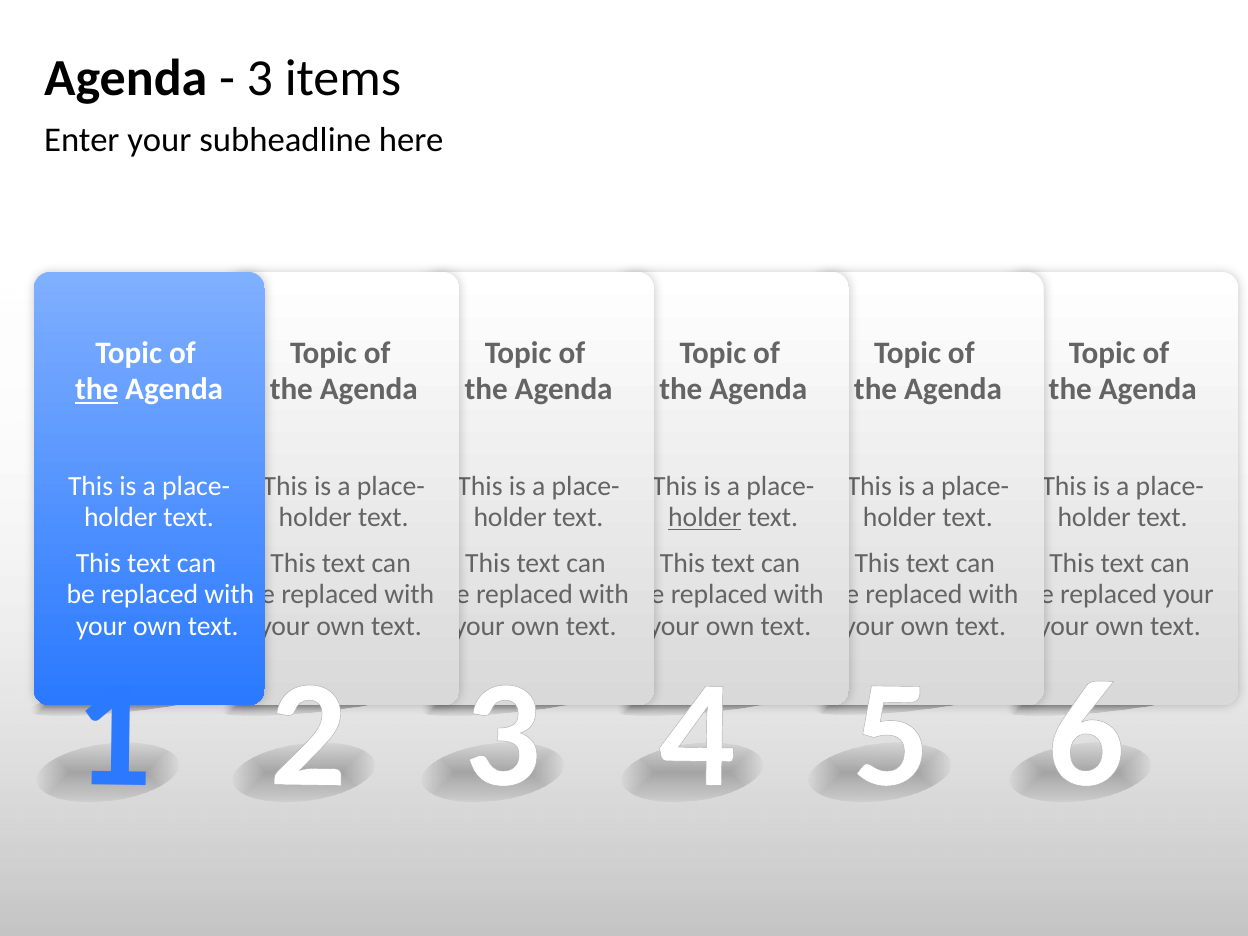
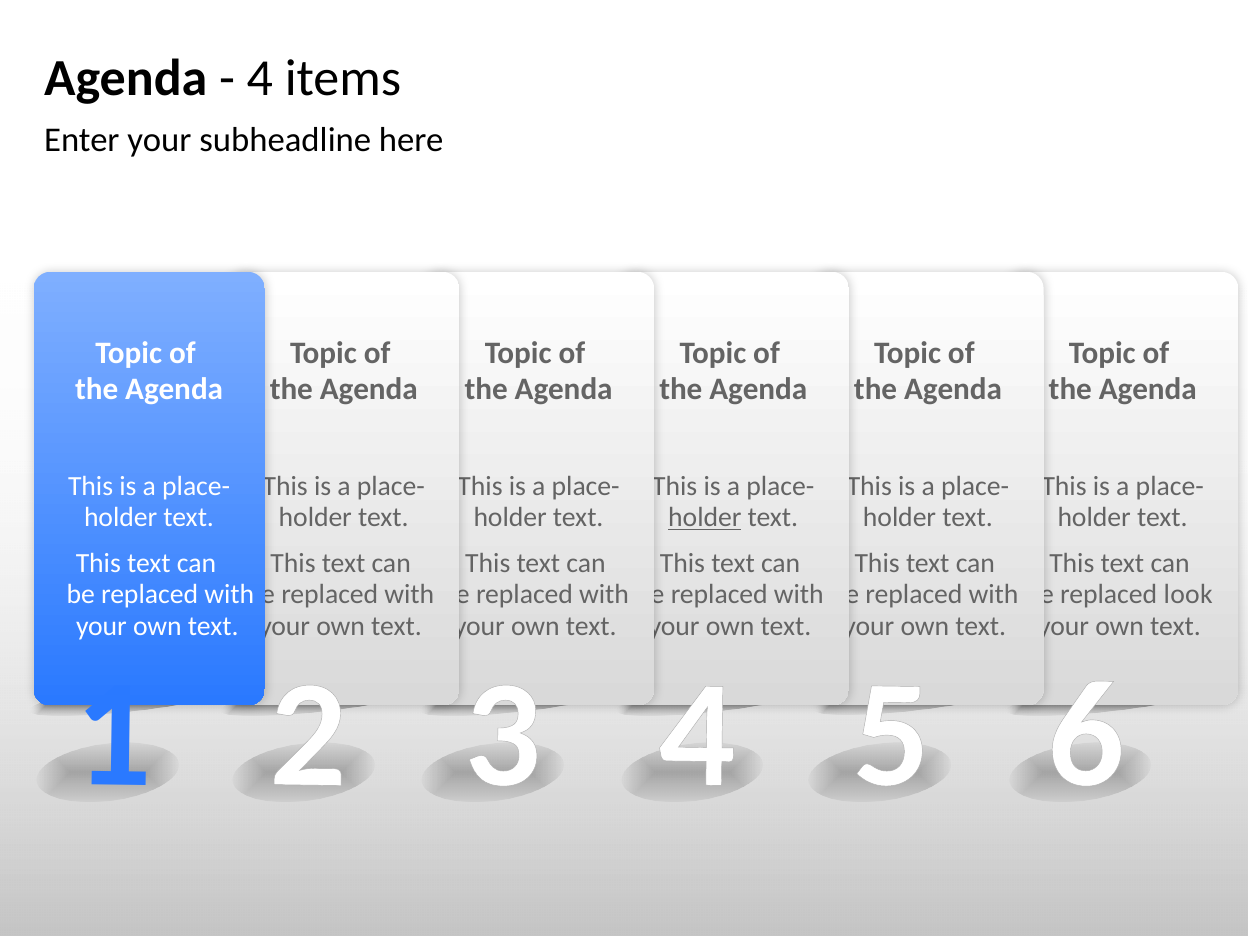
3 at (260, 78): 3 -> 4
the at (97, 389) underline: present -> none
replaced your: your -> look
